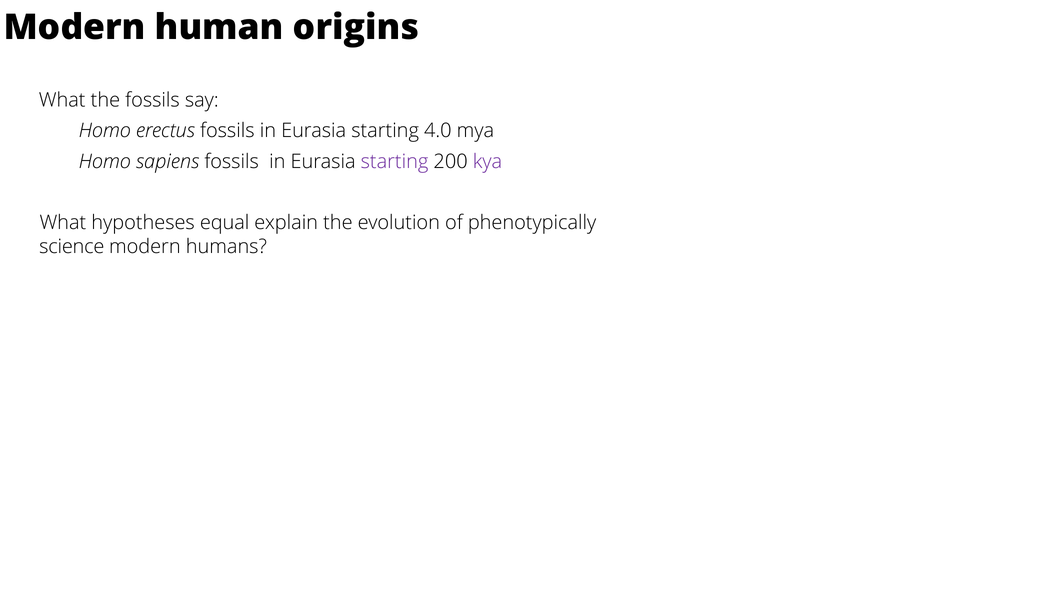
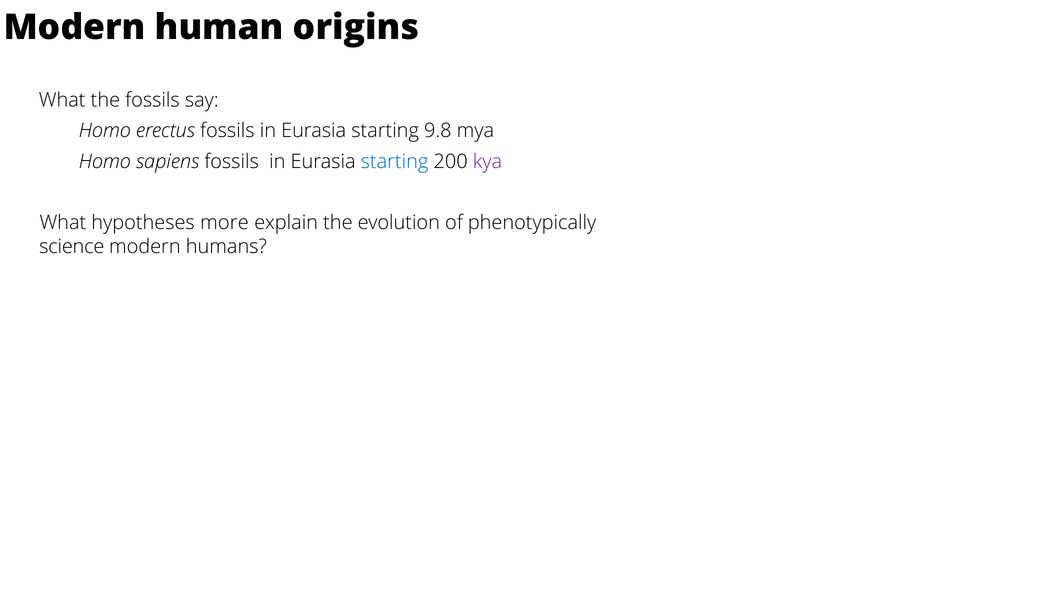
4.0: 4.0 -> 9.8
starting at (395, 161) colour: purple -> blue
equal: equal -> more
